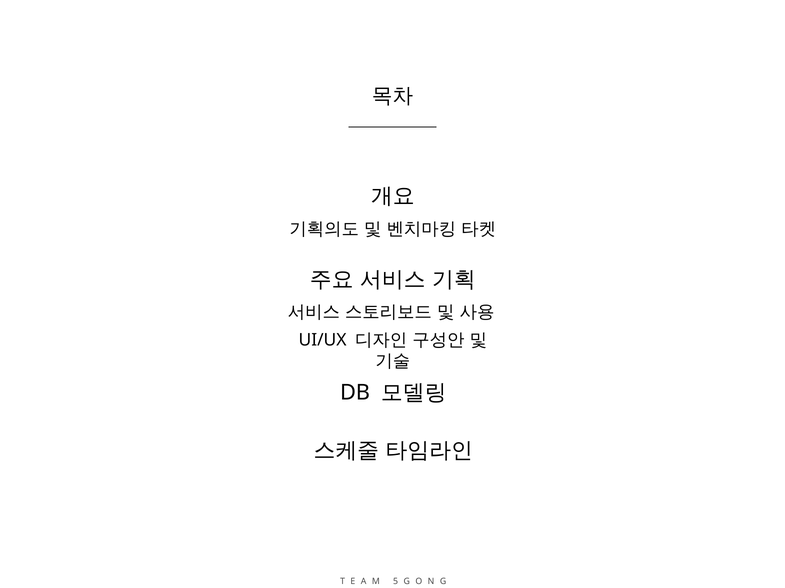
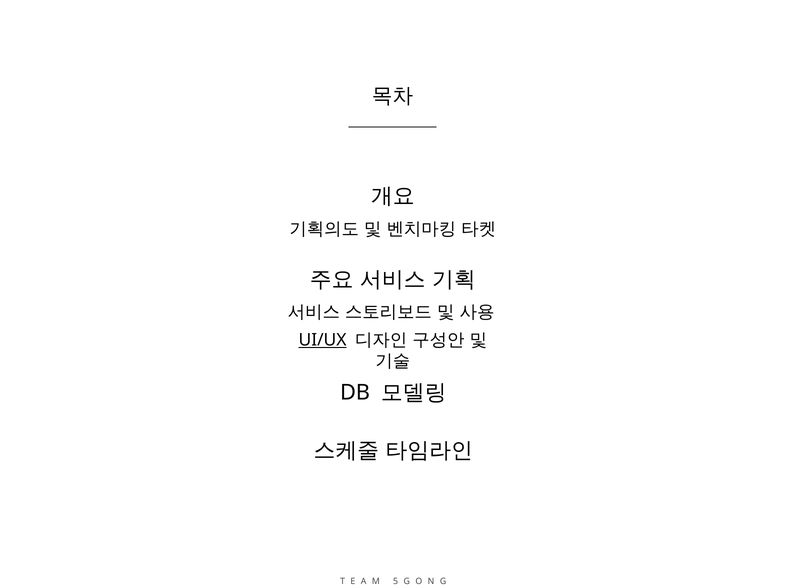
UI/UX underline: none -> present
